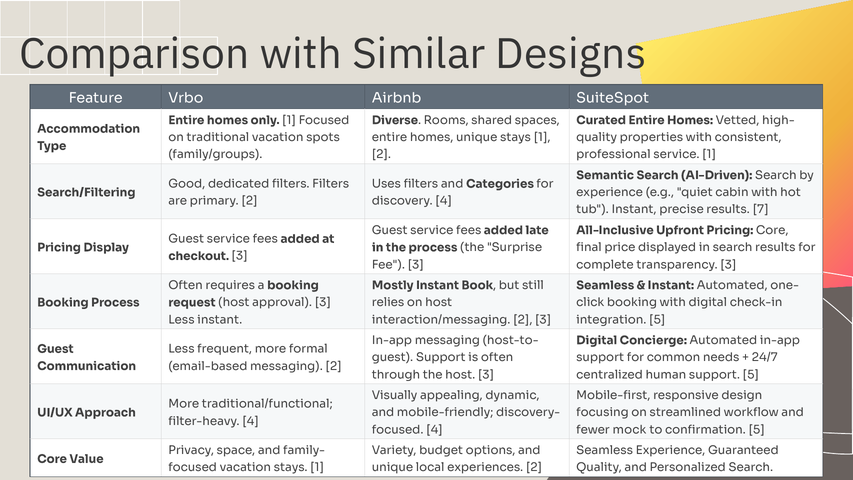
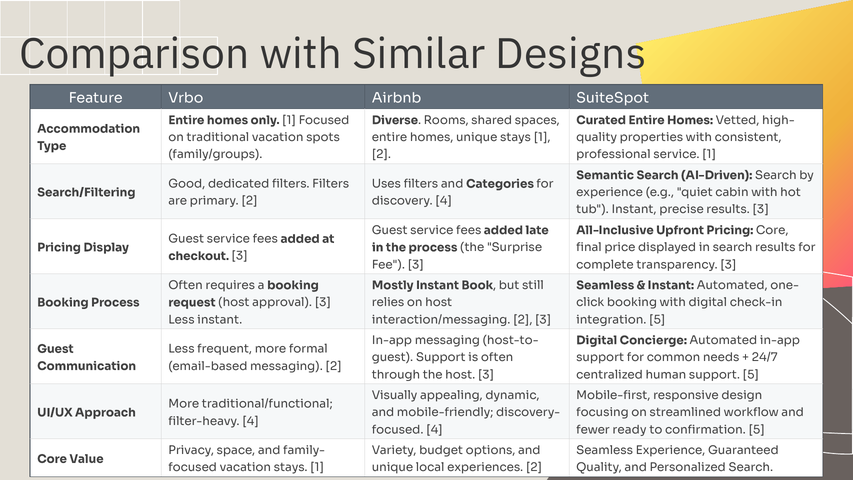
results 7: 7 -> 3
mock: mock -> ready
